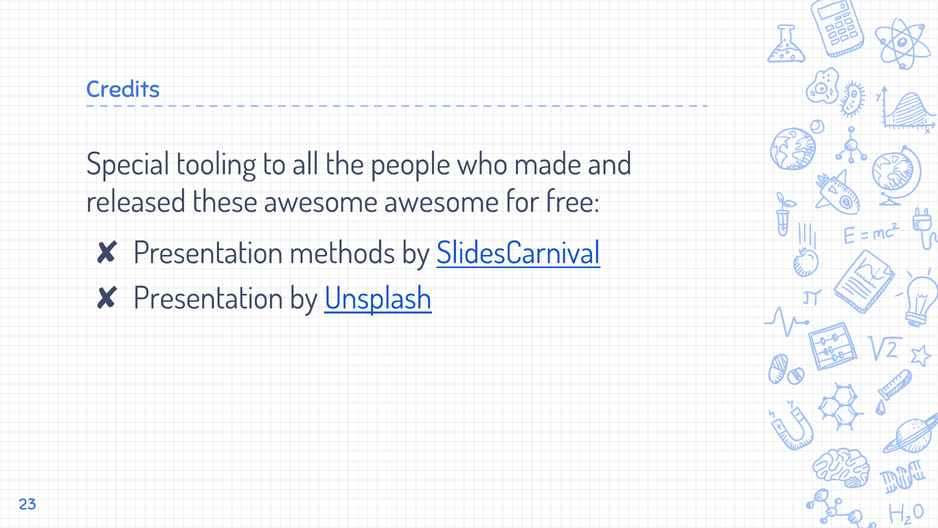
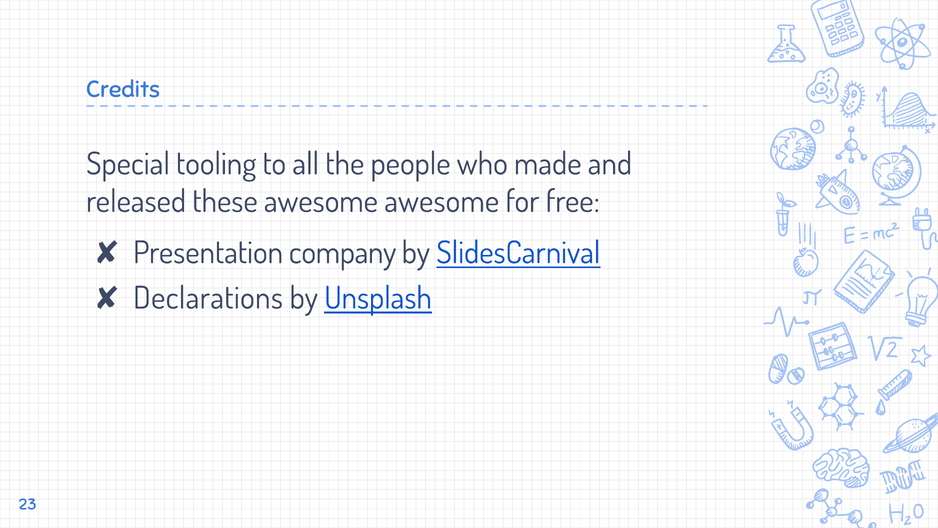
methods: methods -> company
Presentation at (208, 298): Presentation -> Declarations
